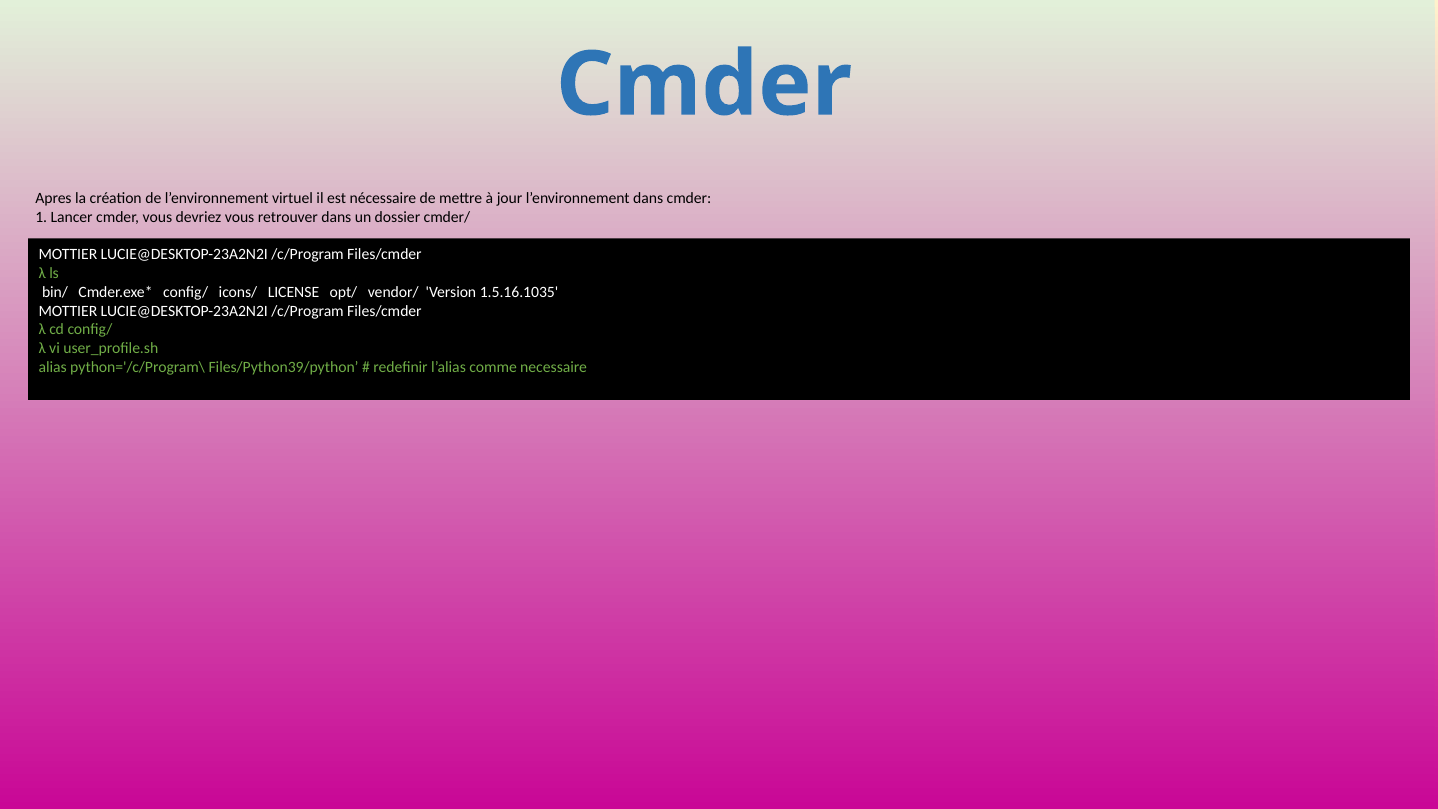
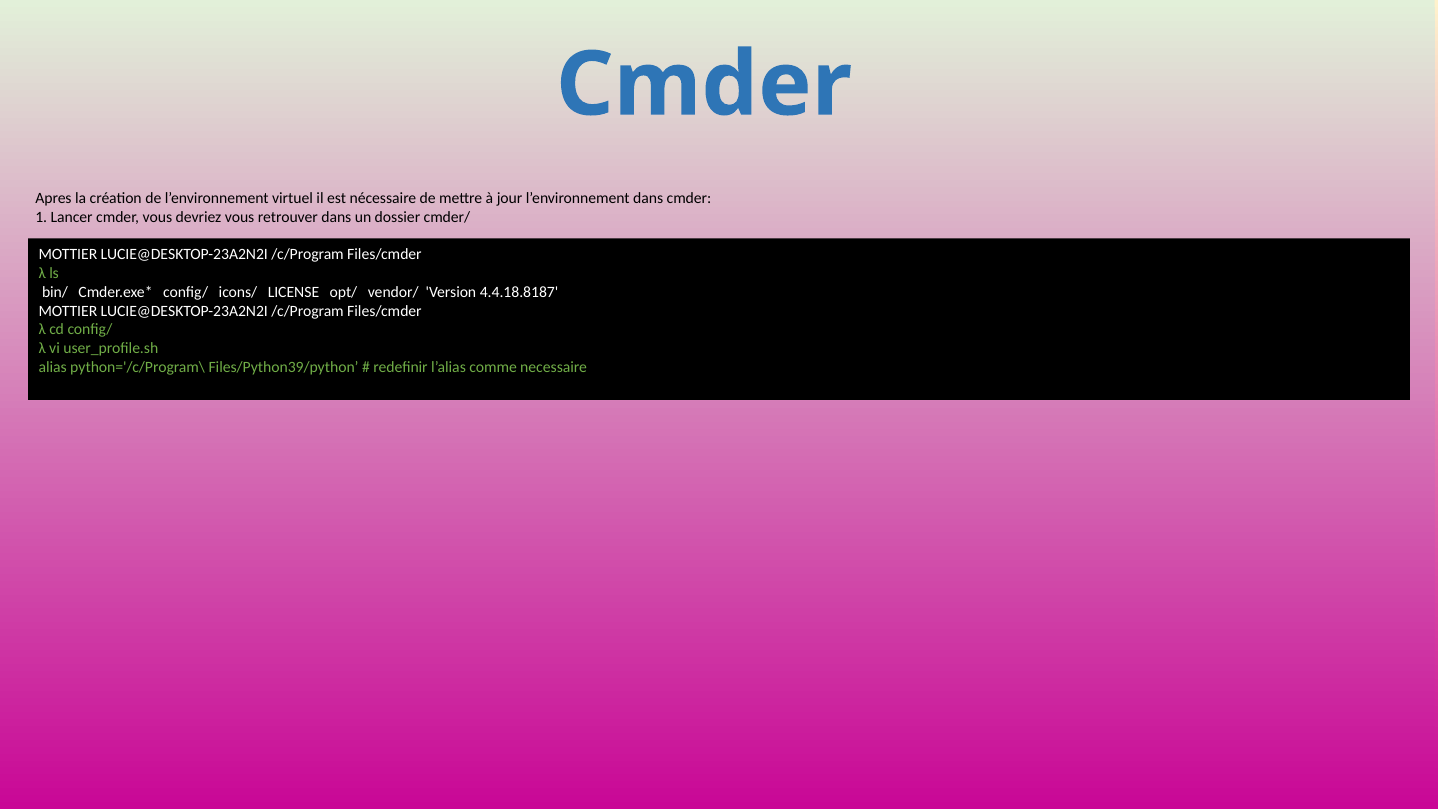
1.5.16.1035: 1.5.16.1035 -> 4.4.18.8187
